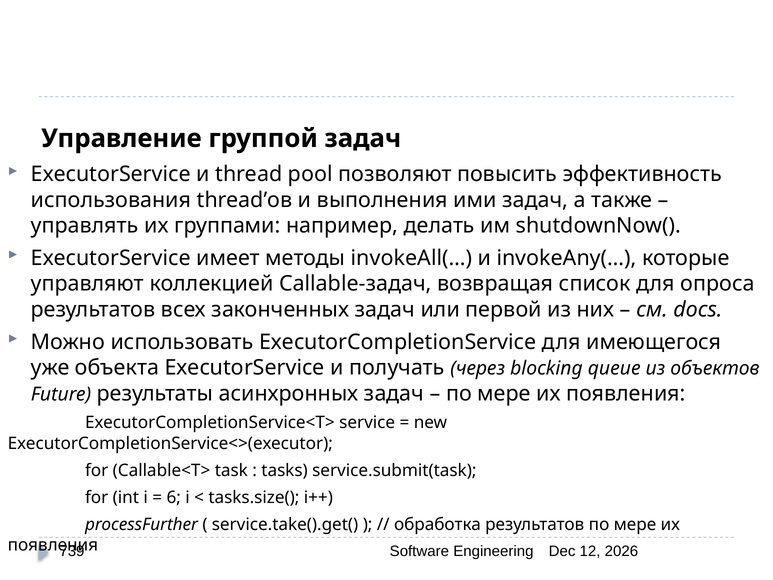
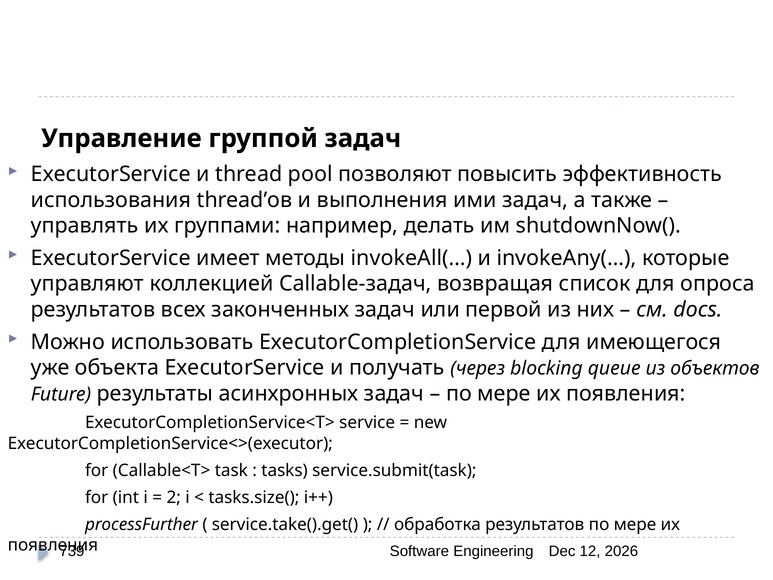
6: 6 -> 2
